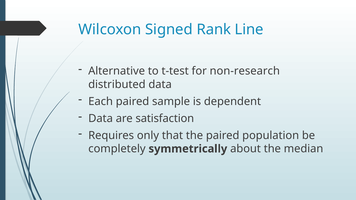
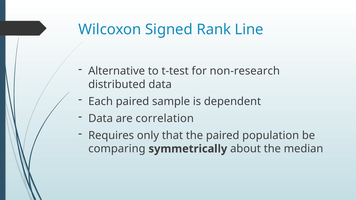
satisfaction: satisfaction -> correlation
completely: completely -> comparing
